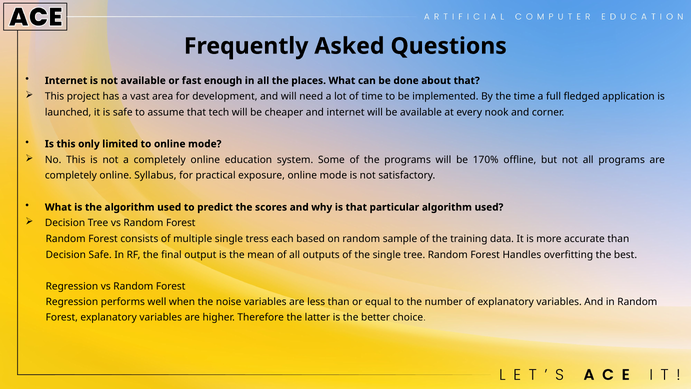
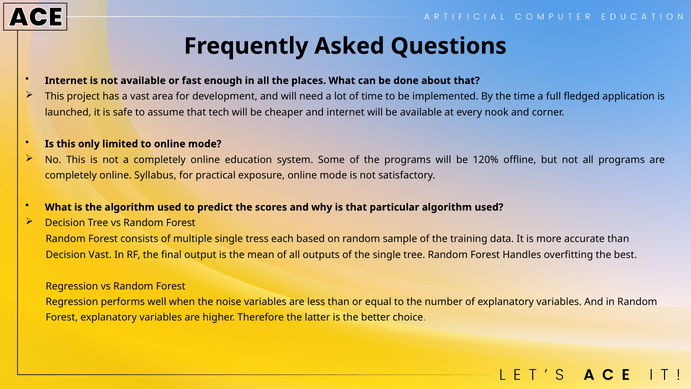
170%: 170% -> 120%
Decision Safe: Safe -> Vast
